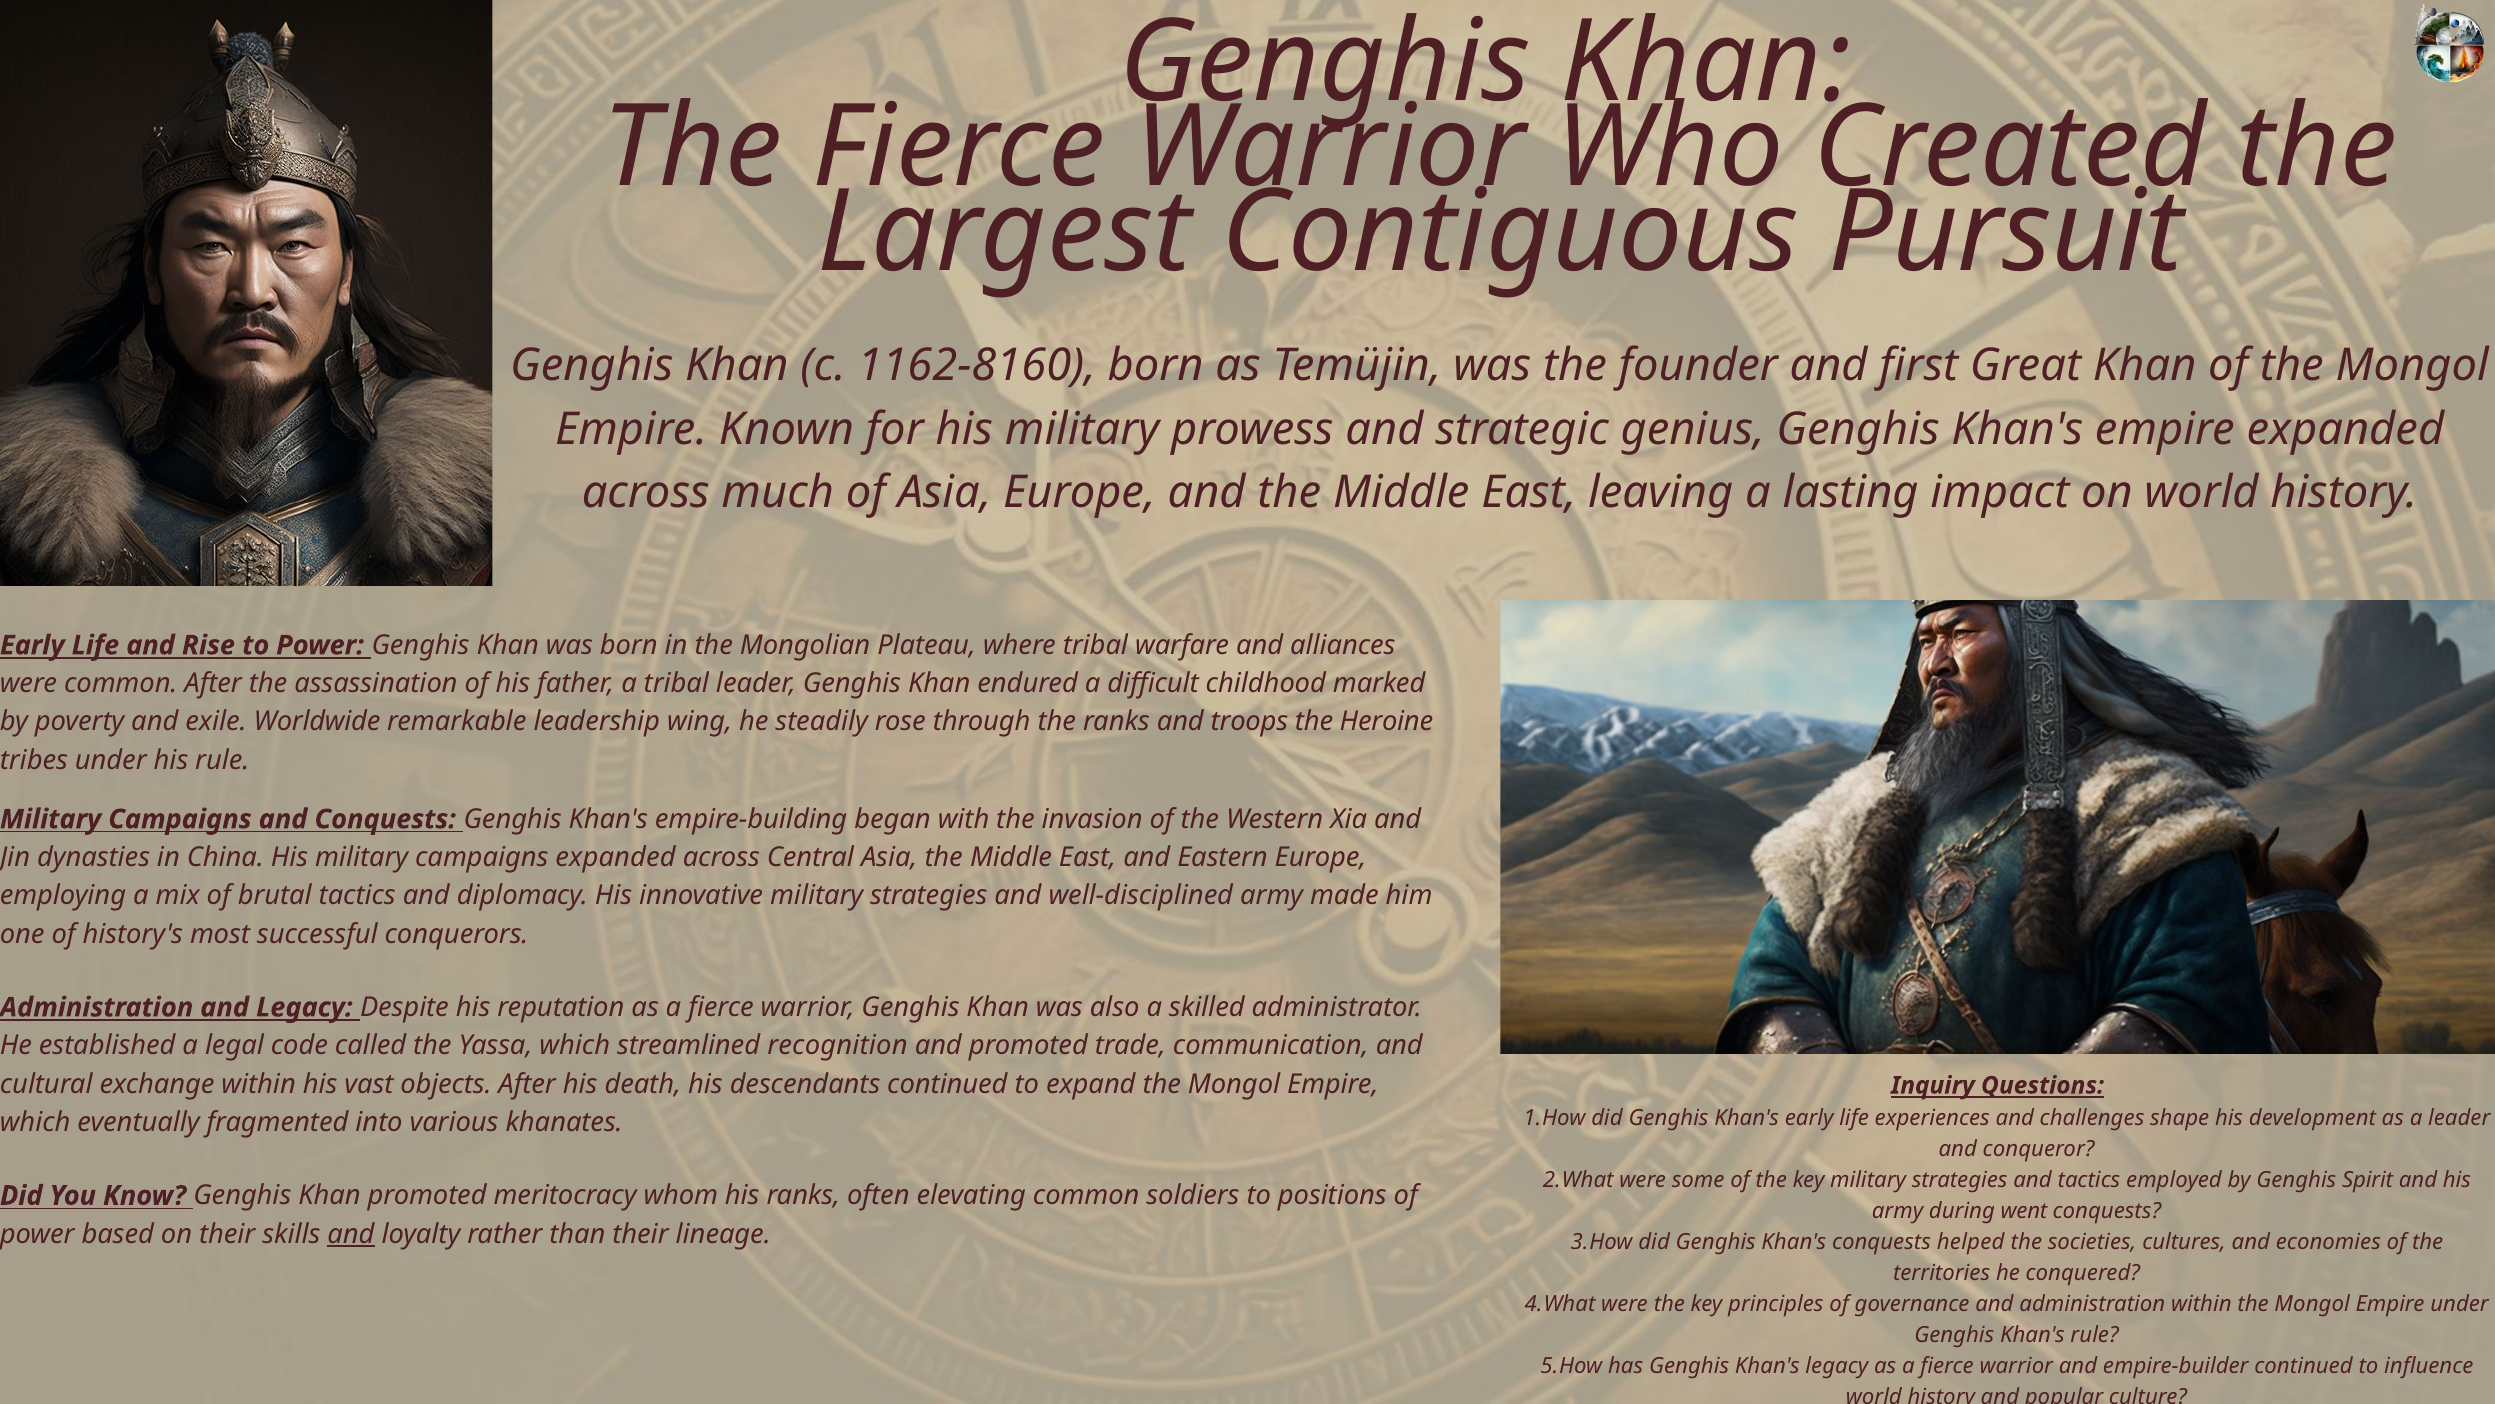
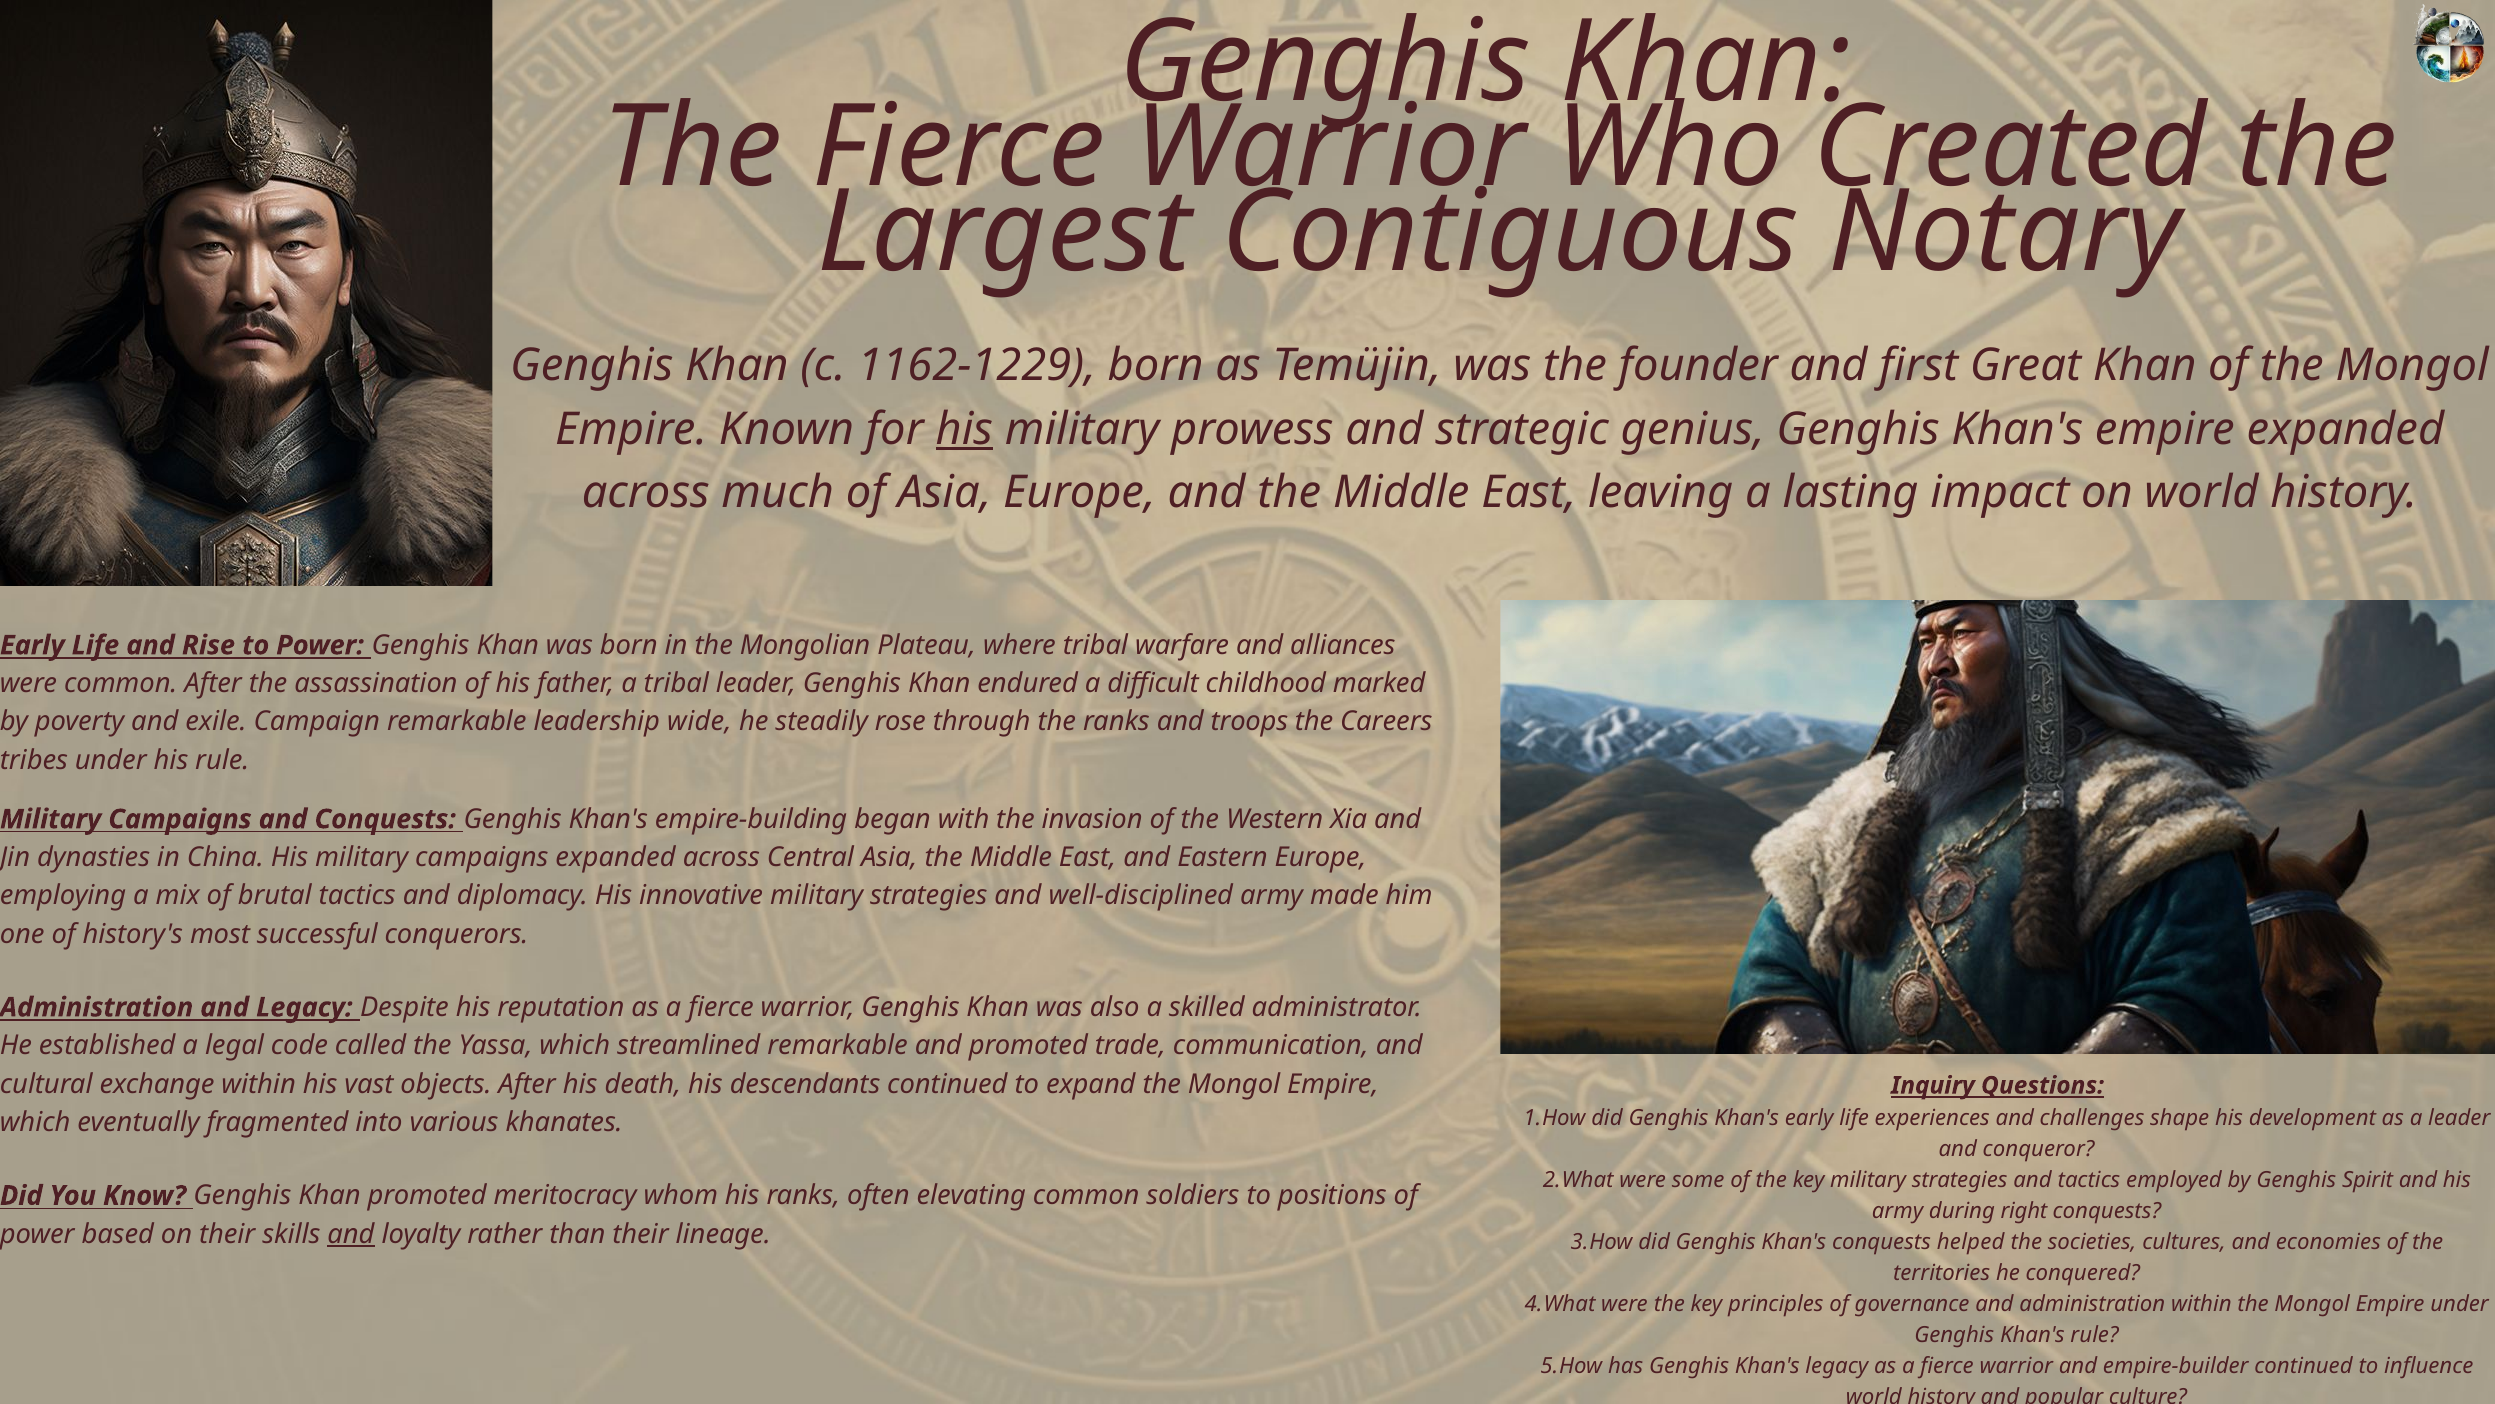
Pursuit: Pursuit -> Notary
1162-8160: 1162-8160 -> 1162-1229
his at (964, 429) underline: none -> present
Worldwide: Worldwide -> Campaign
wing: wing -> wide
Heroine: Heroine -> Careers
streamlined recognition: recognition -> remarkable
went: went -> right
